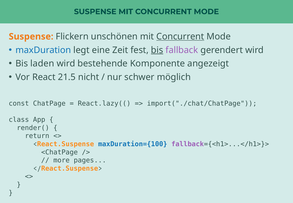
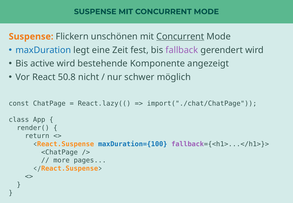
bis at (157, 50) underline: present -> none
laden: laden -> active
21.5: 21.5 -> 50.8
